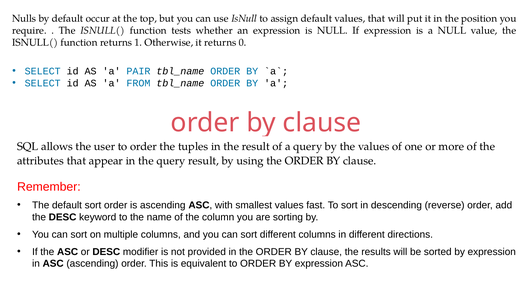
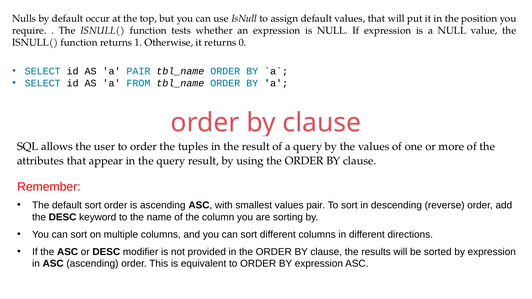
values fast: fast -> pair
